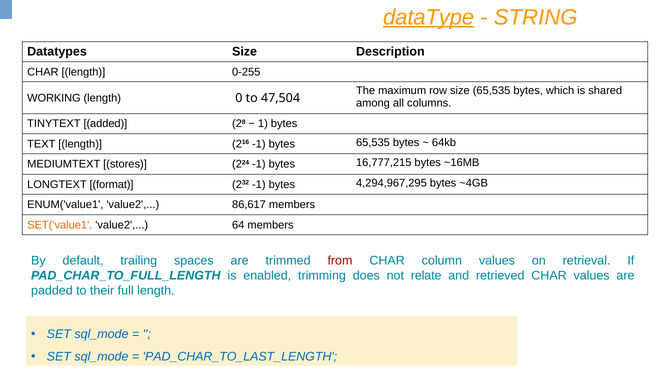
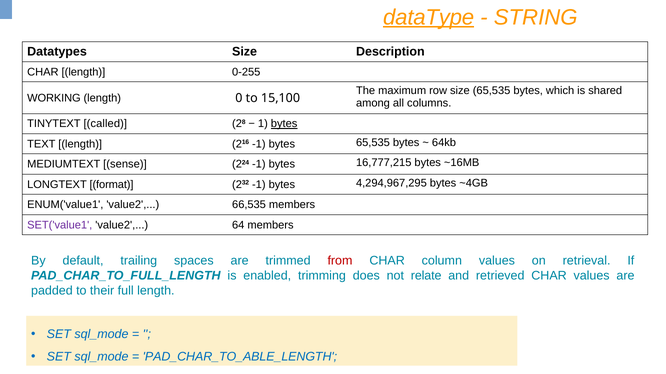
47,504: 47,504 -> 15,100
added: added -> called
bytes at (284, 124) underline: none -> present
stores: stores -> sense
86,617: 86,617 -> 66,535
SET('value1 colour: orange -> purple
PAD_CHAR_TO_LAST_LENGTH: PAD_CHAR_TO_LAST_LENGTH -> PAD_CHAR_TO_ABLE_LENGTH
